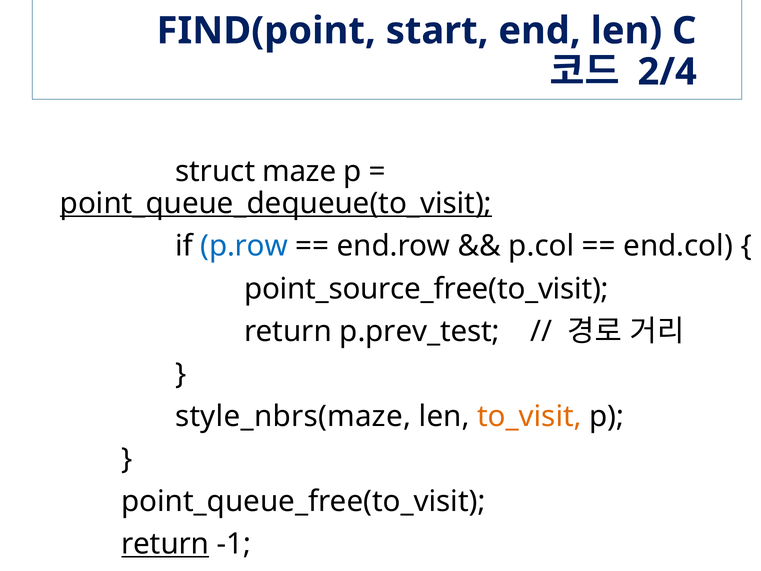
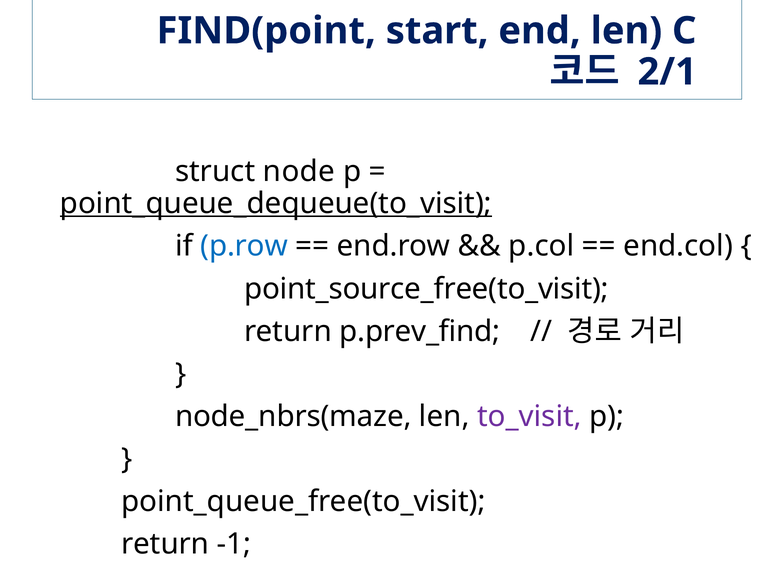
2/4: 2/4 -> 2/1
maze: maze -> node
p.prev_test: p.prev_test -> p.prev_find
style_nbrs(maze: style_nbrs(maze -> node_nbrs(maze
to_visit colour: orange -> purple
return at (165, 544) underline: present -> none
